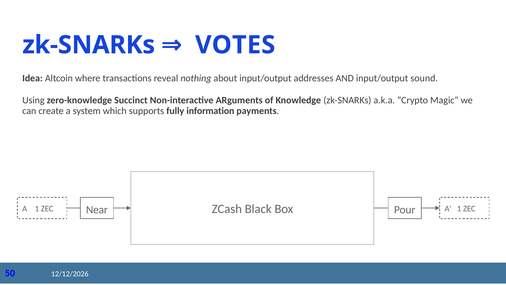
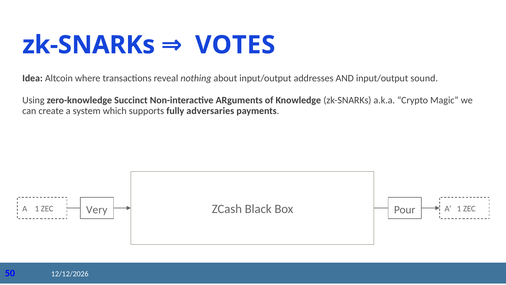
information: information -> adversaries
Near: Near -> Very
